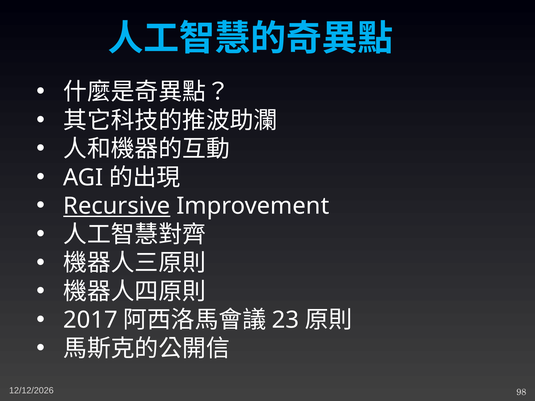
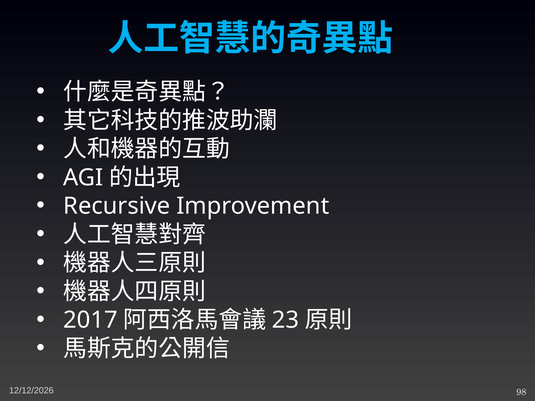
Recursive underline: present -> none
